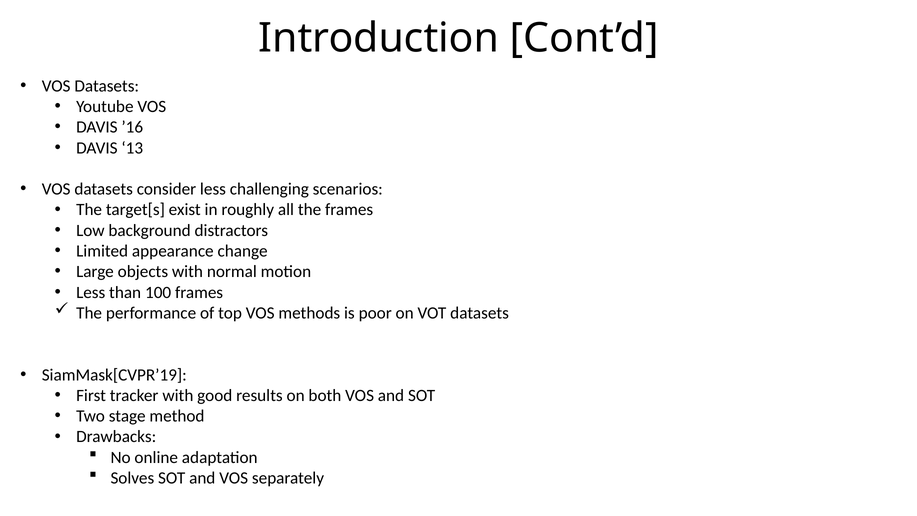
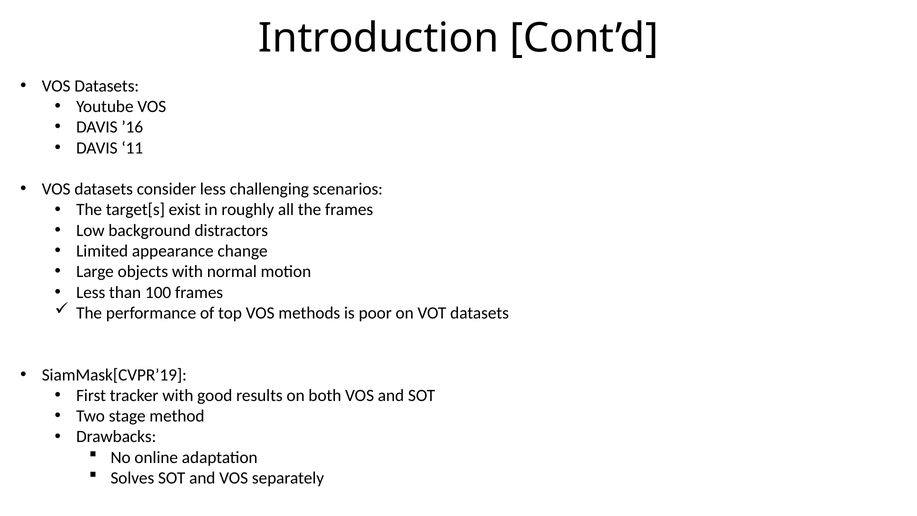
13: 13 -> 11
